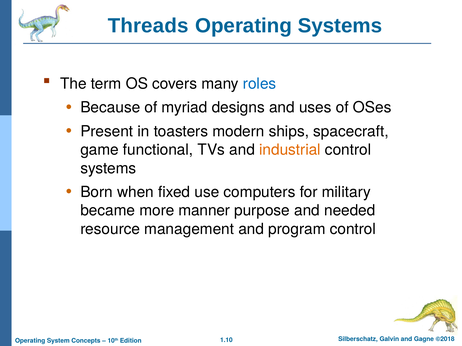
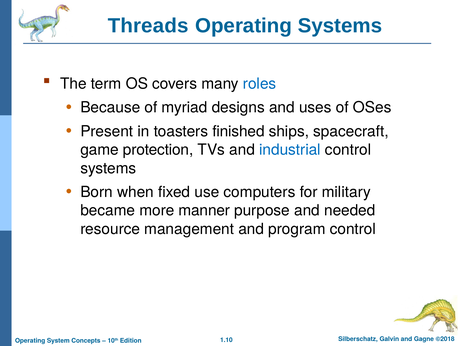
modern: modern -> finished
functional: functional -> protection
industrial colour: orange -> blue
